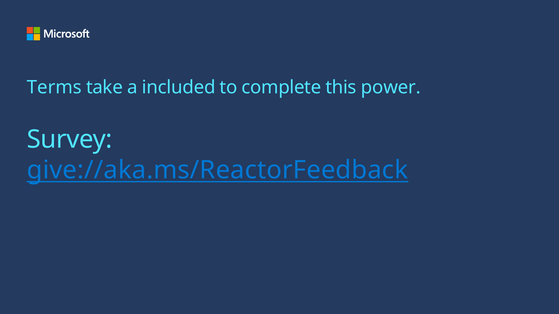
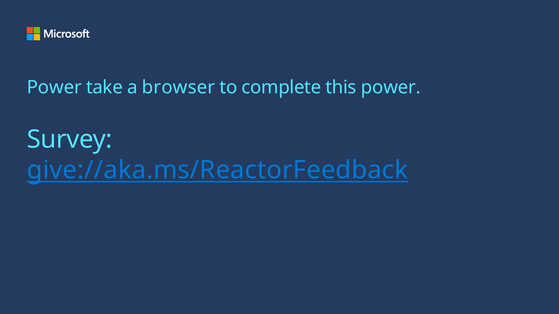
Terms at (54, 87): Terms -> Power
included: included -> browser
